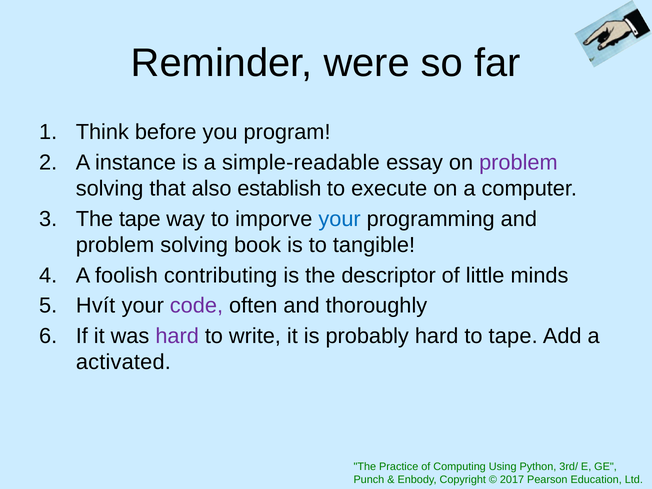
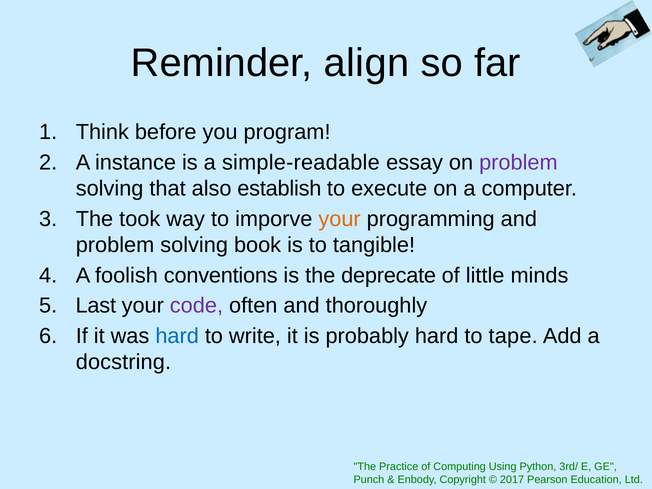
were: were -> align
The tape: tape -> took
your at (340, 219) colour: blue -> orange
contributing: contributing -> conventions
descriptor: descriptor -> deprecate
Hvít: Hvít -> Last
hard at (177, 336) colour: purple -> blue
activated: activated -> docstring
